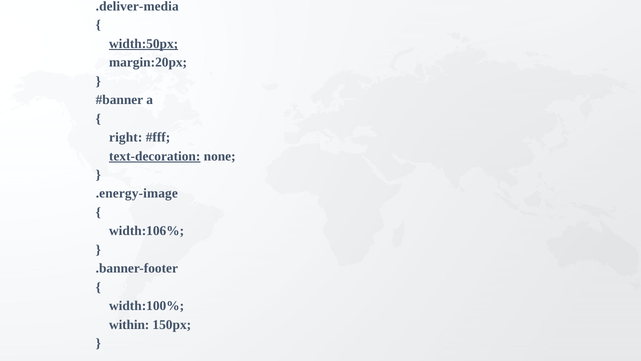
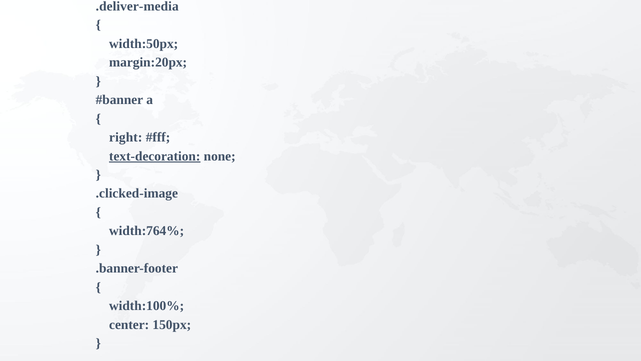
width:50px underline: present -> none
.energy-image: .energy-image -> .clicked-image
width:106%: width:106% -> width:764%
within: within -> center
